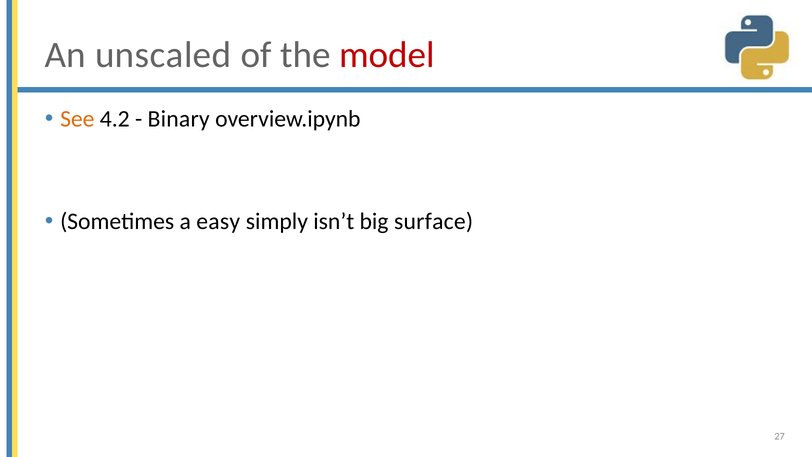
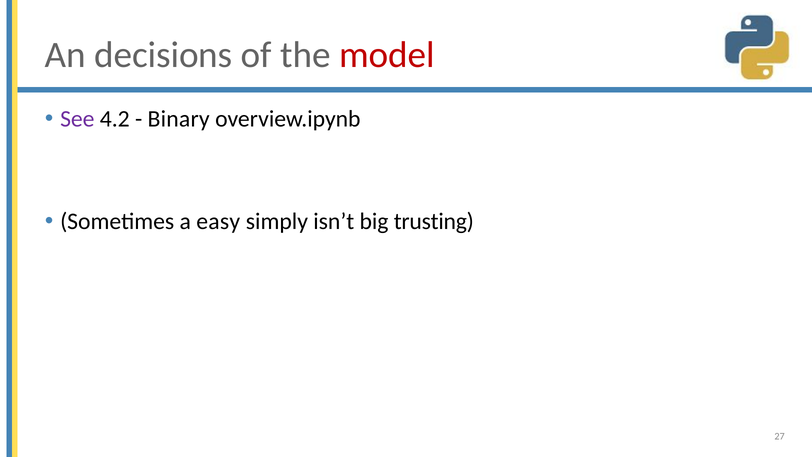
unscaled: unscaled -> decisions
See colour: orange -> purple
surface: surface -> trusting
